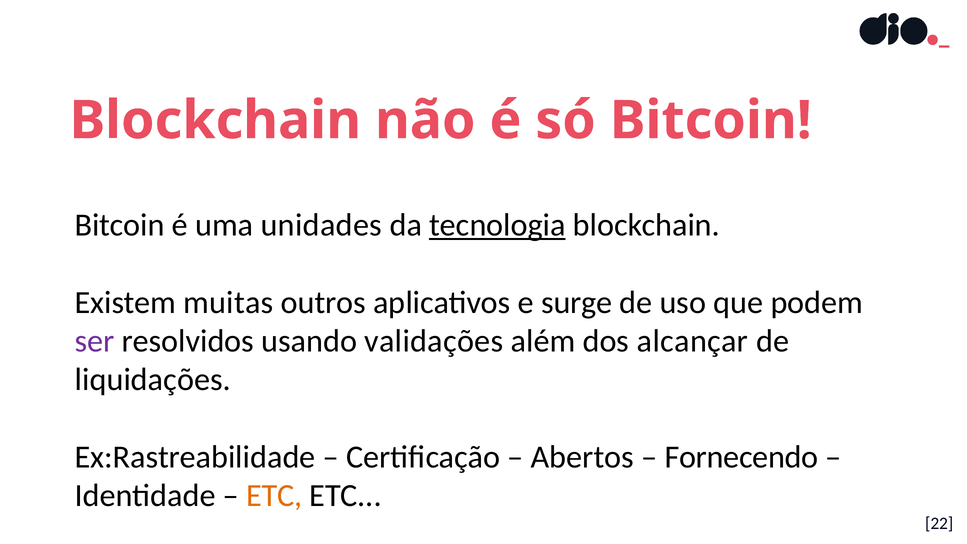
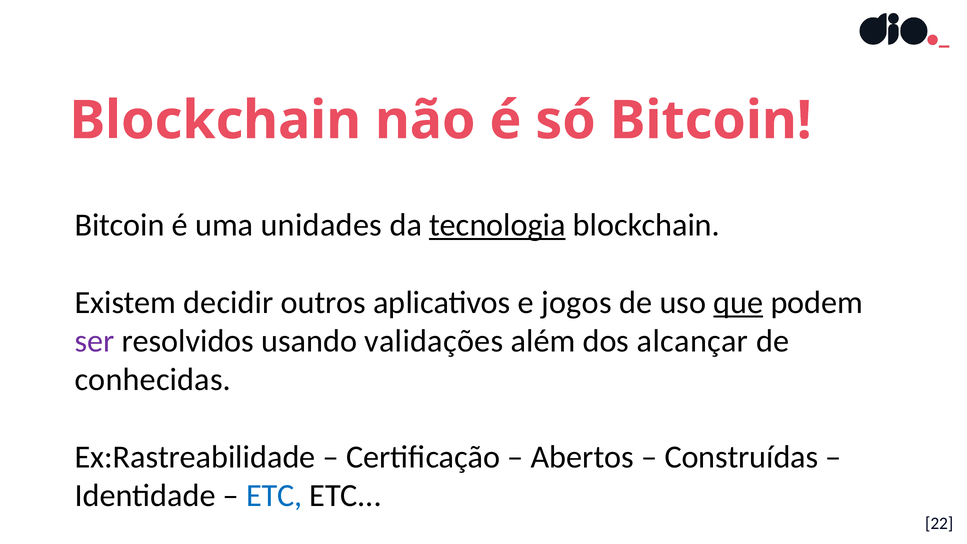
muitas: muitas -> decidir
surge: surge -> jogos
que underline: none -> present
liquidações: liquidações -> conhecidas
Fornecendo: Fornecendo -> Construídas
ETC at (274, 496) colour: orange -> blue
